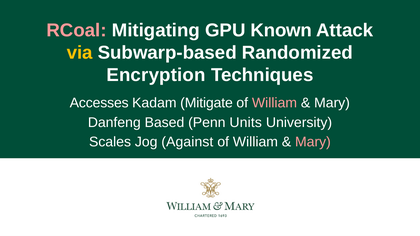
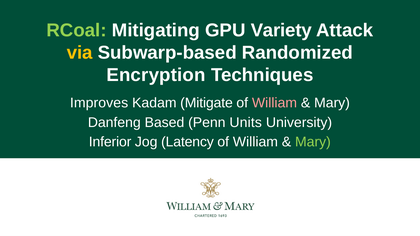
RCoal colour: pink -> light green
Known: Known -> Variety
Accesses: Accesses -> Improves
Scales: Scales -> Inferior
Against: Against -> Latency
Mary at (313, 142) colour: pink -> light green
